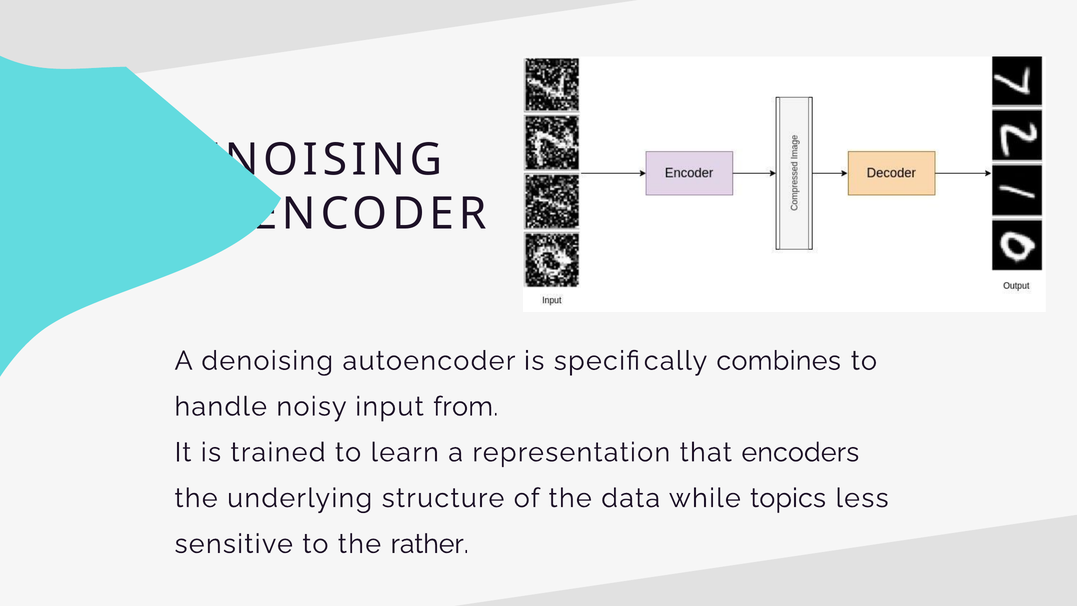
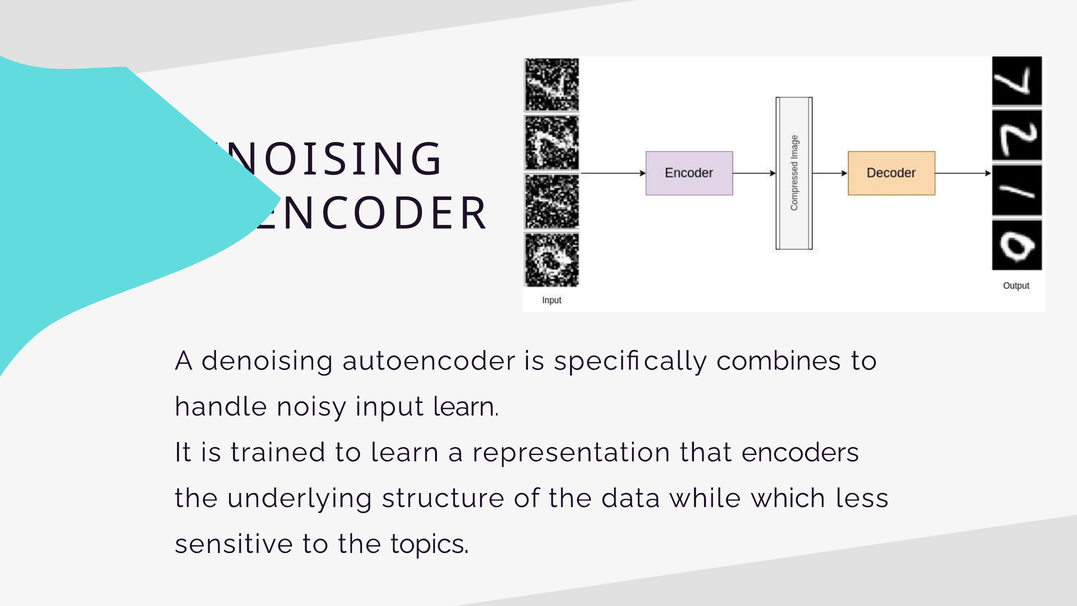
input from: from -> learn
topics: topics -> which
rather: rather -> topics
